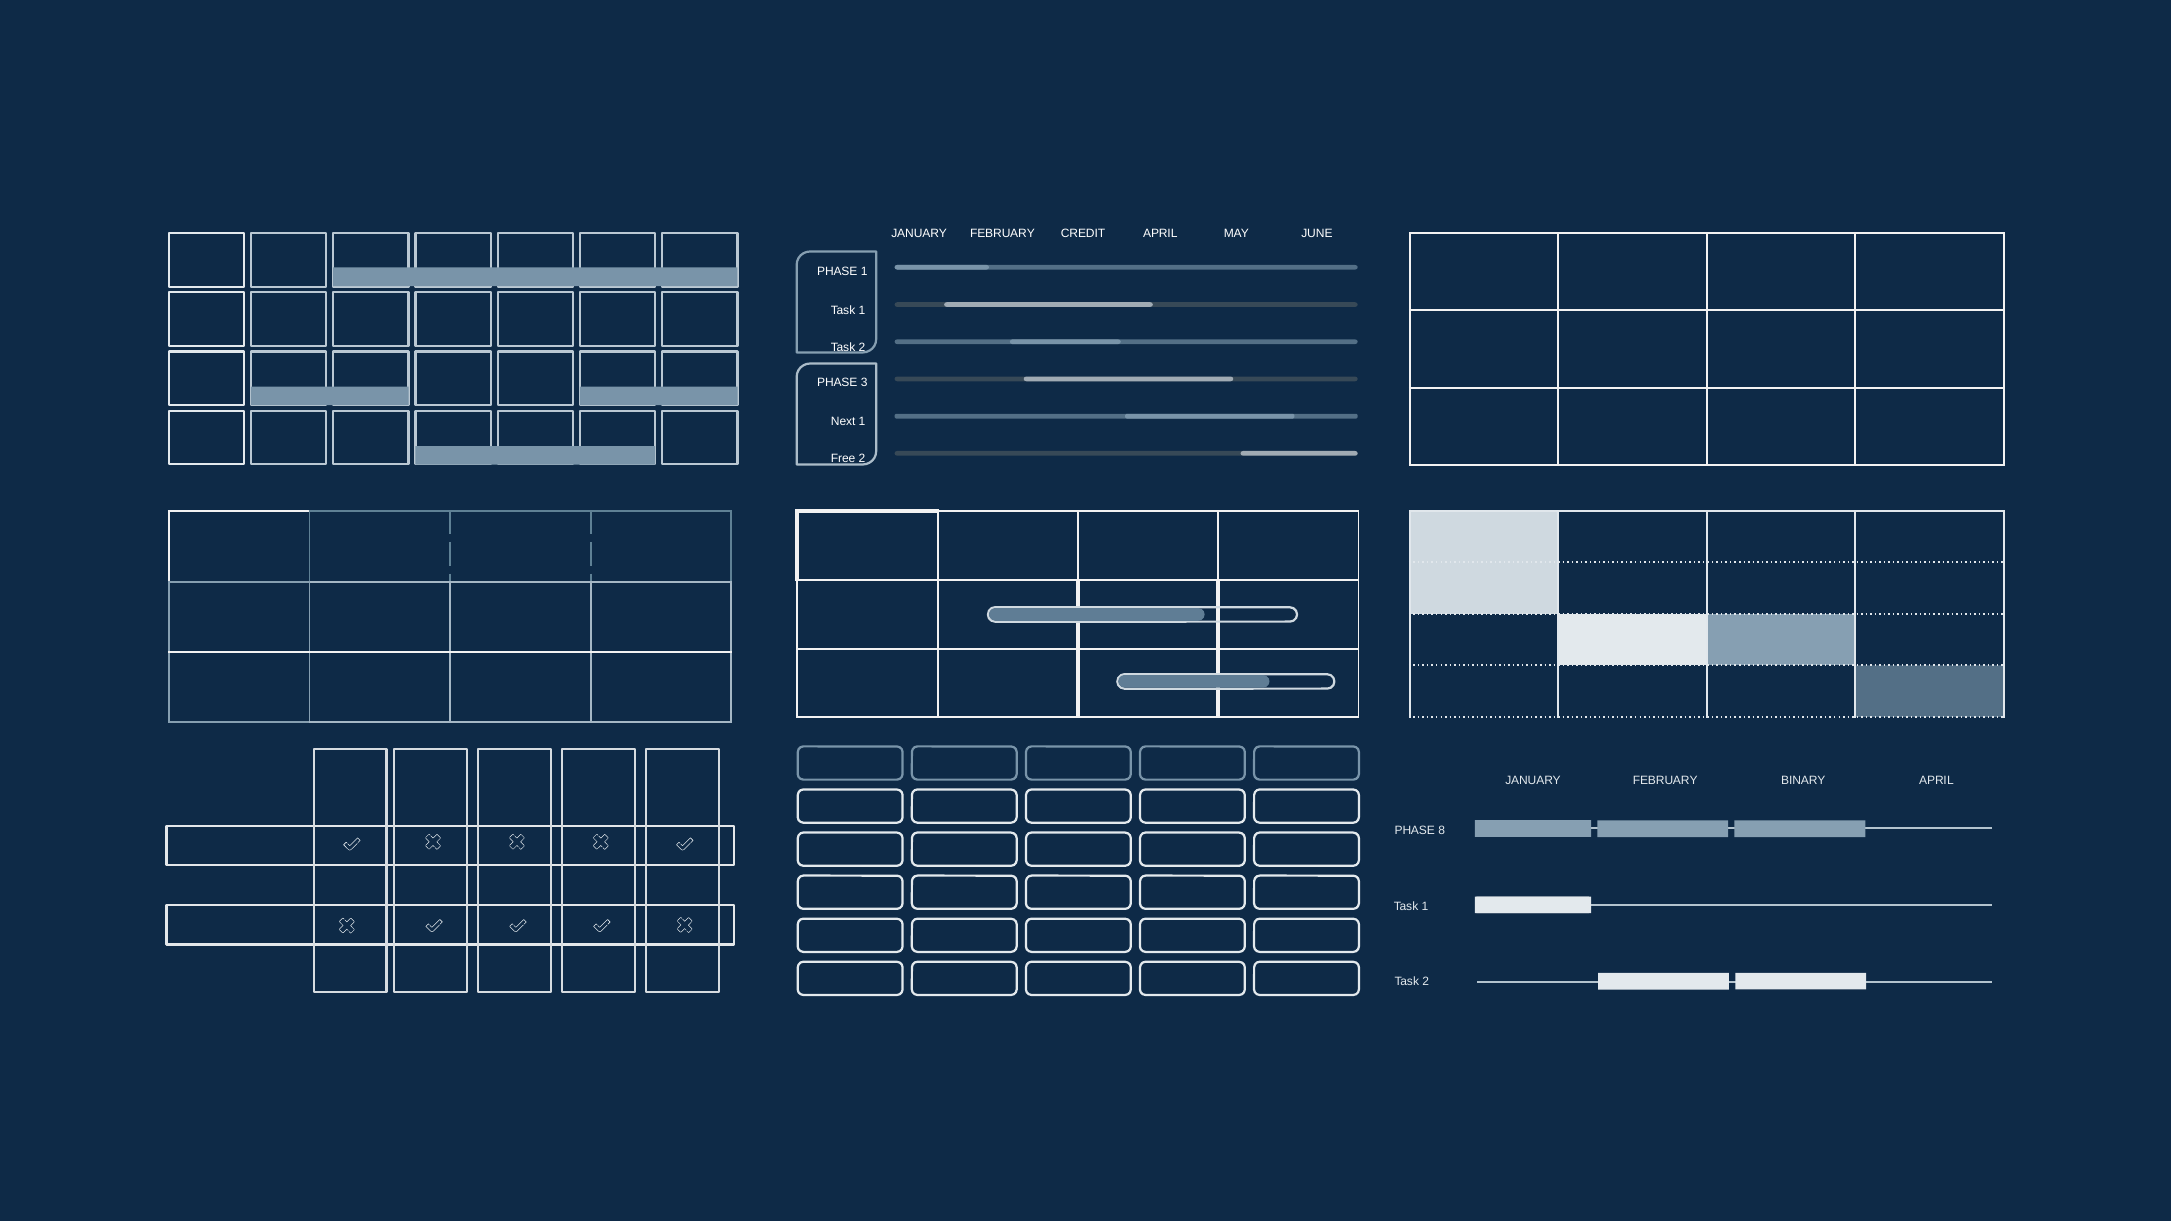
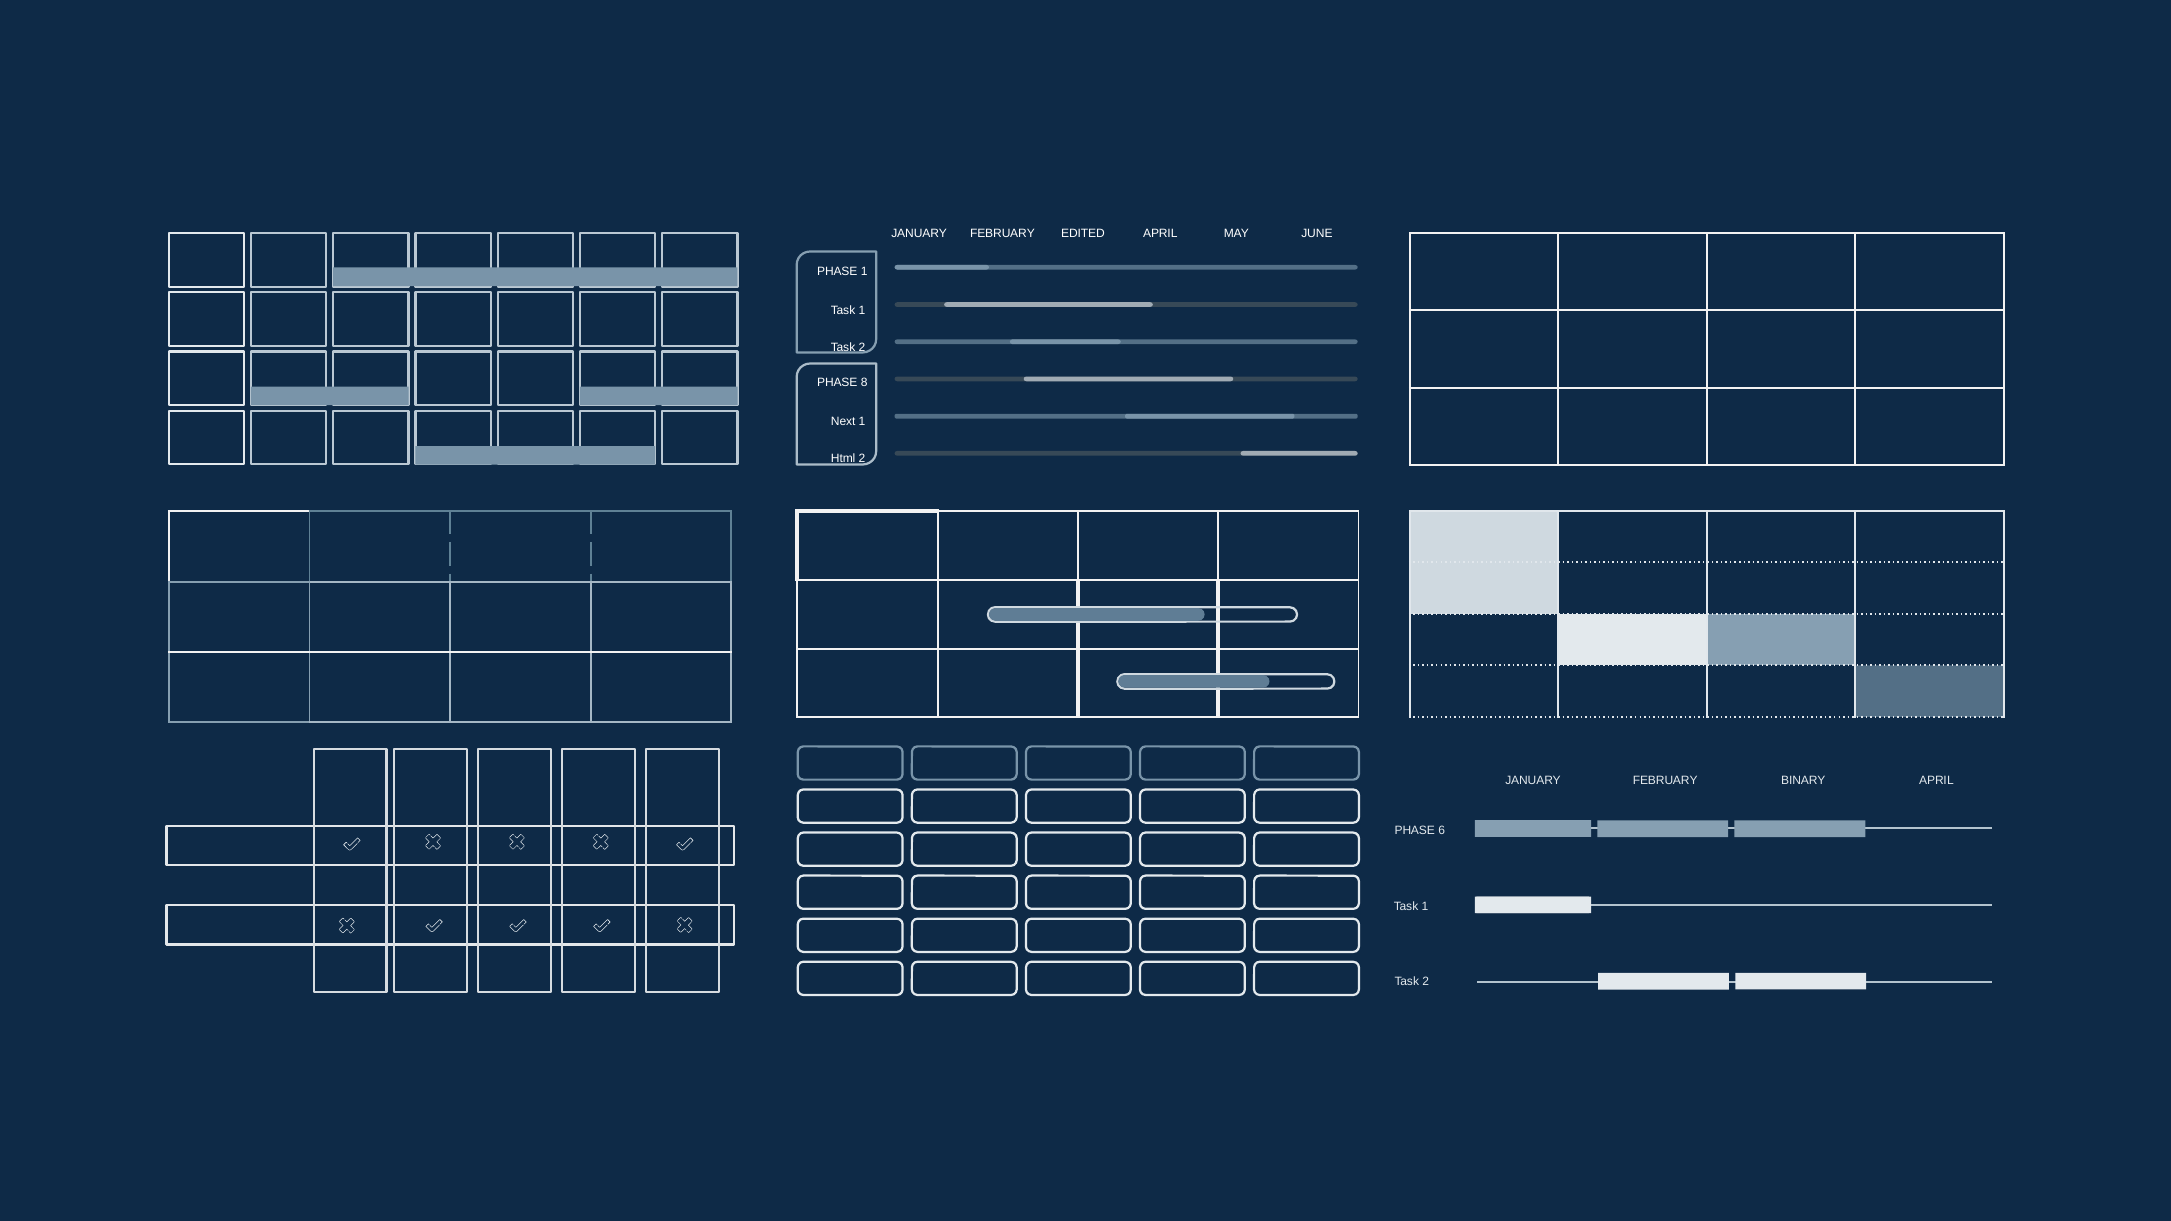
CREDIT: CREDIT -> EDITED
3: 3 -> 8
Free: Free -> Html
8: 8 -> 6
